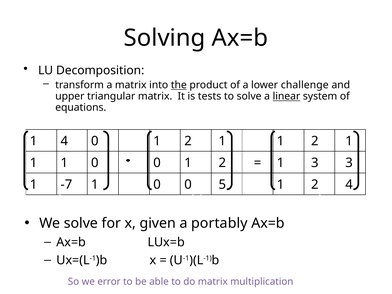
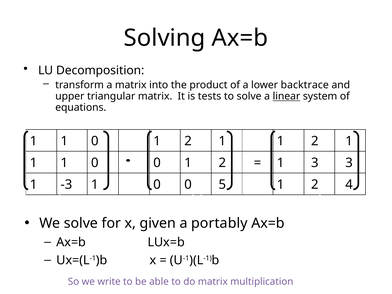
the underline: present -> none
challenge: challenge -> backtrace
4 at (64, 141): 4 -> 1
-7: -7 -> -3
error: error -> write
